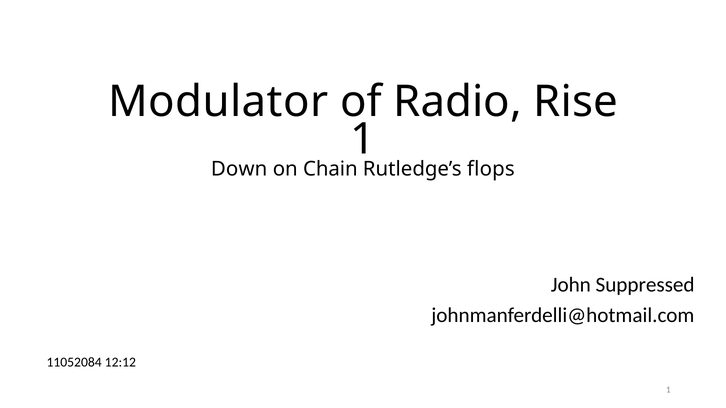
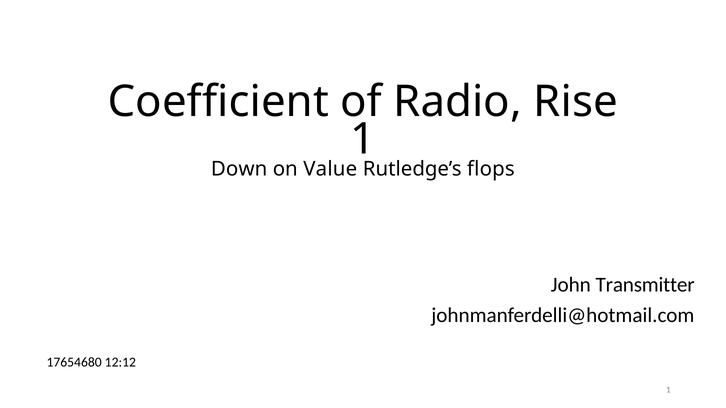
Modulator: Modulator -> Coefficient
Chain: Chain -> Value
Suppressed: Suppressed -> Transmitter
11052084: 11052084 -> 17654680
